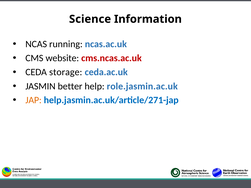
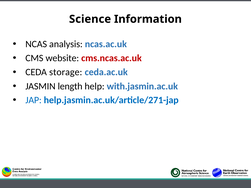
running: running -> analysis
better: better -> length
role.jasmin.ac.uk: role.jasmin.ac.uk -> with.jasmin.ac.uk
JAP colour: orange -> blue
